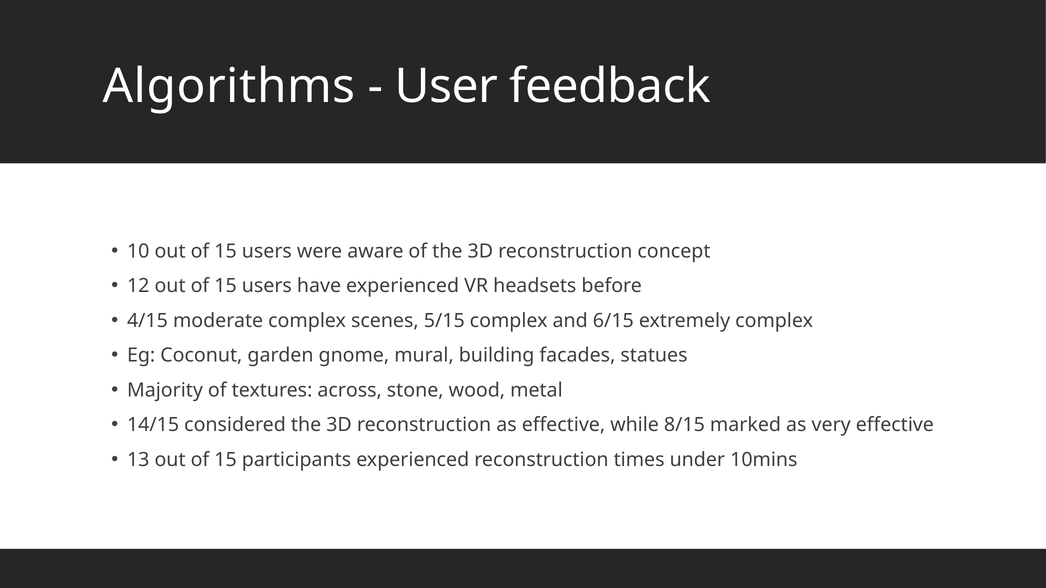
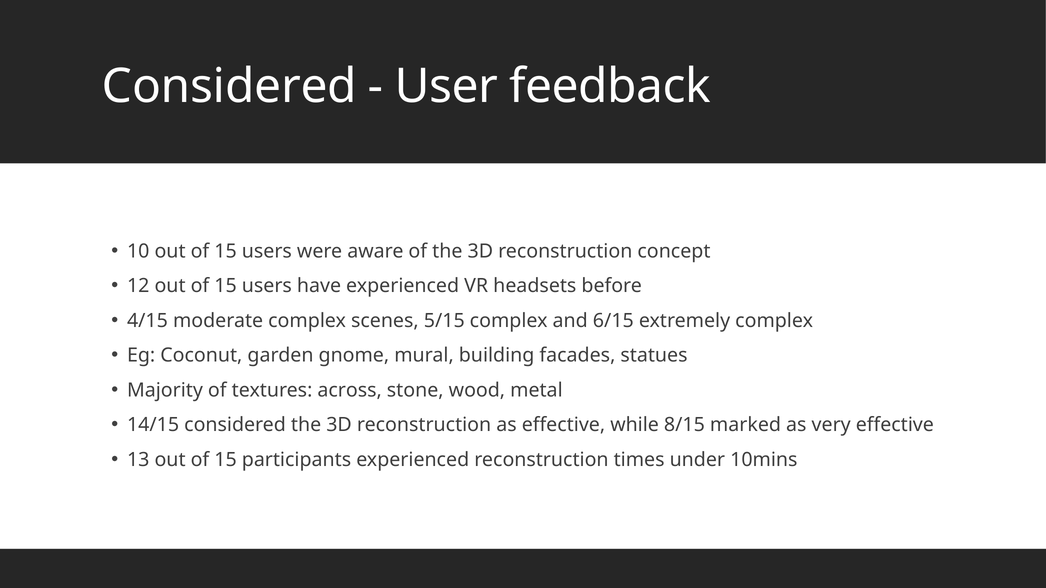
Algorithms at (229, 87): Algorithms -> Considered
